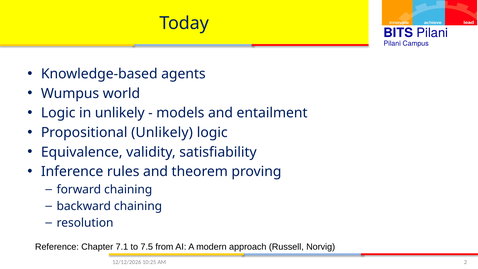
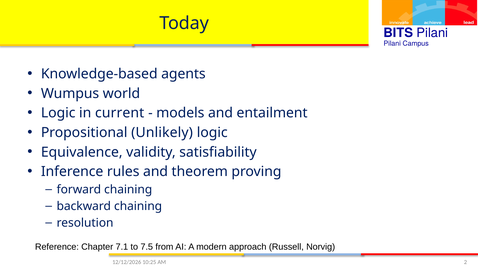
in unlikely: unlikely -> current
